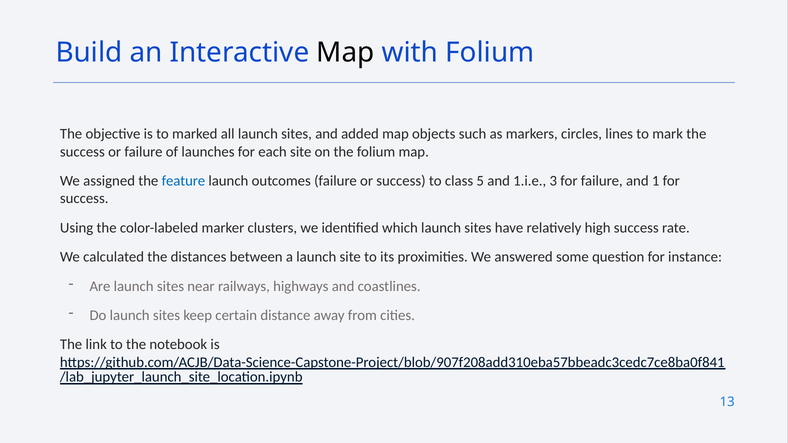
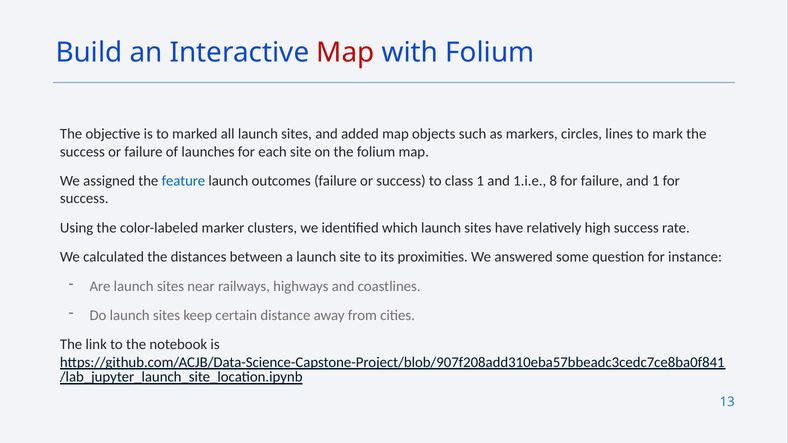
Map at (345, 53) colour: black -> red
class 5: 5 -> 1
3: 3 -> 8
